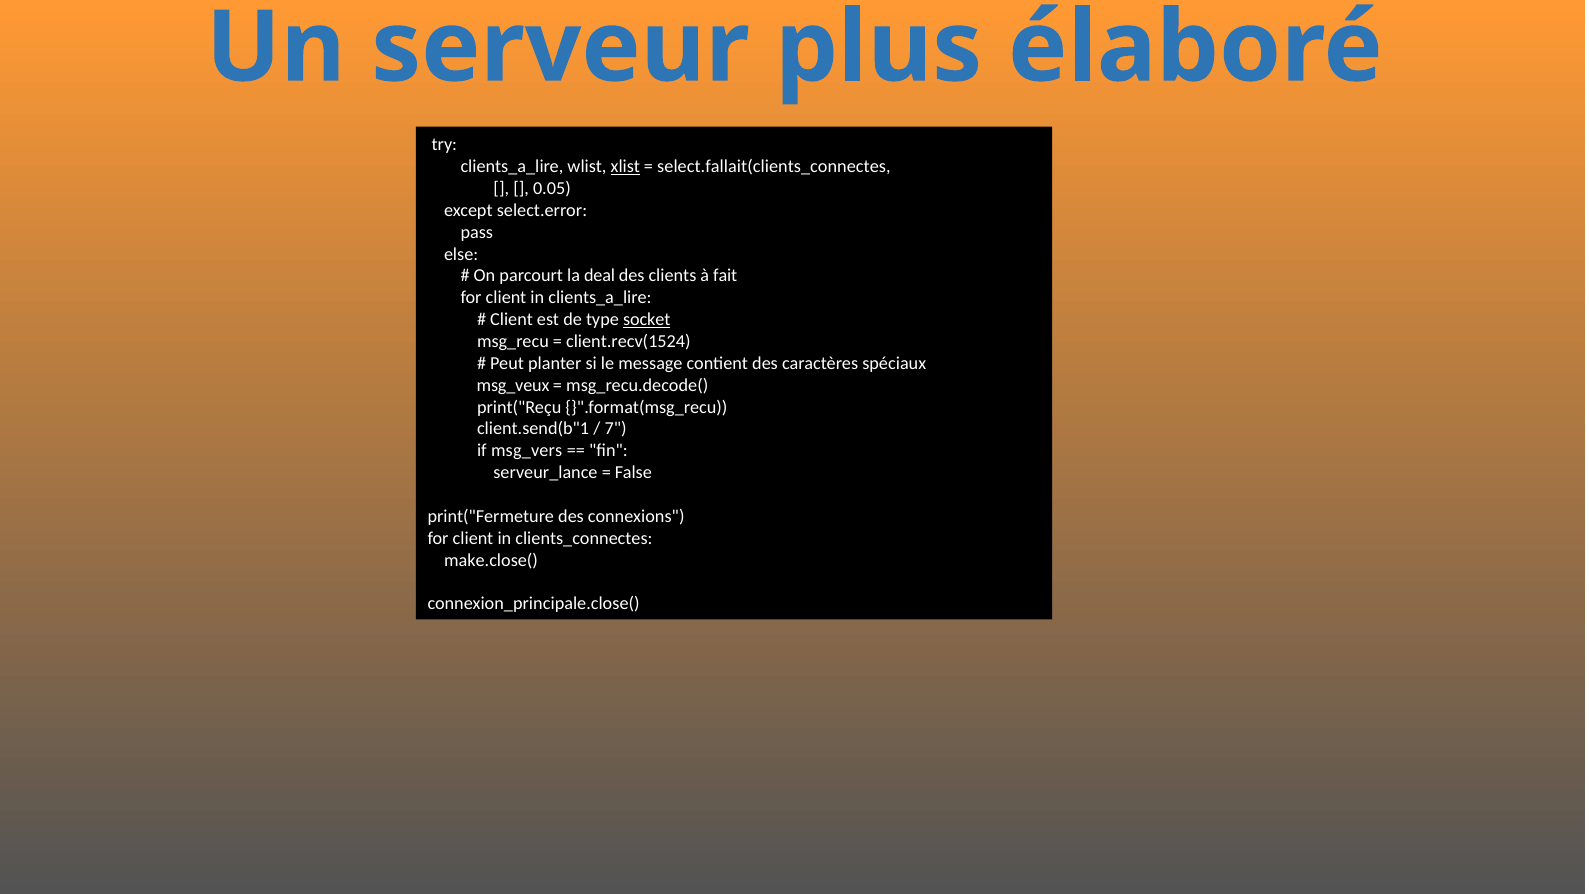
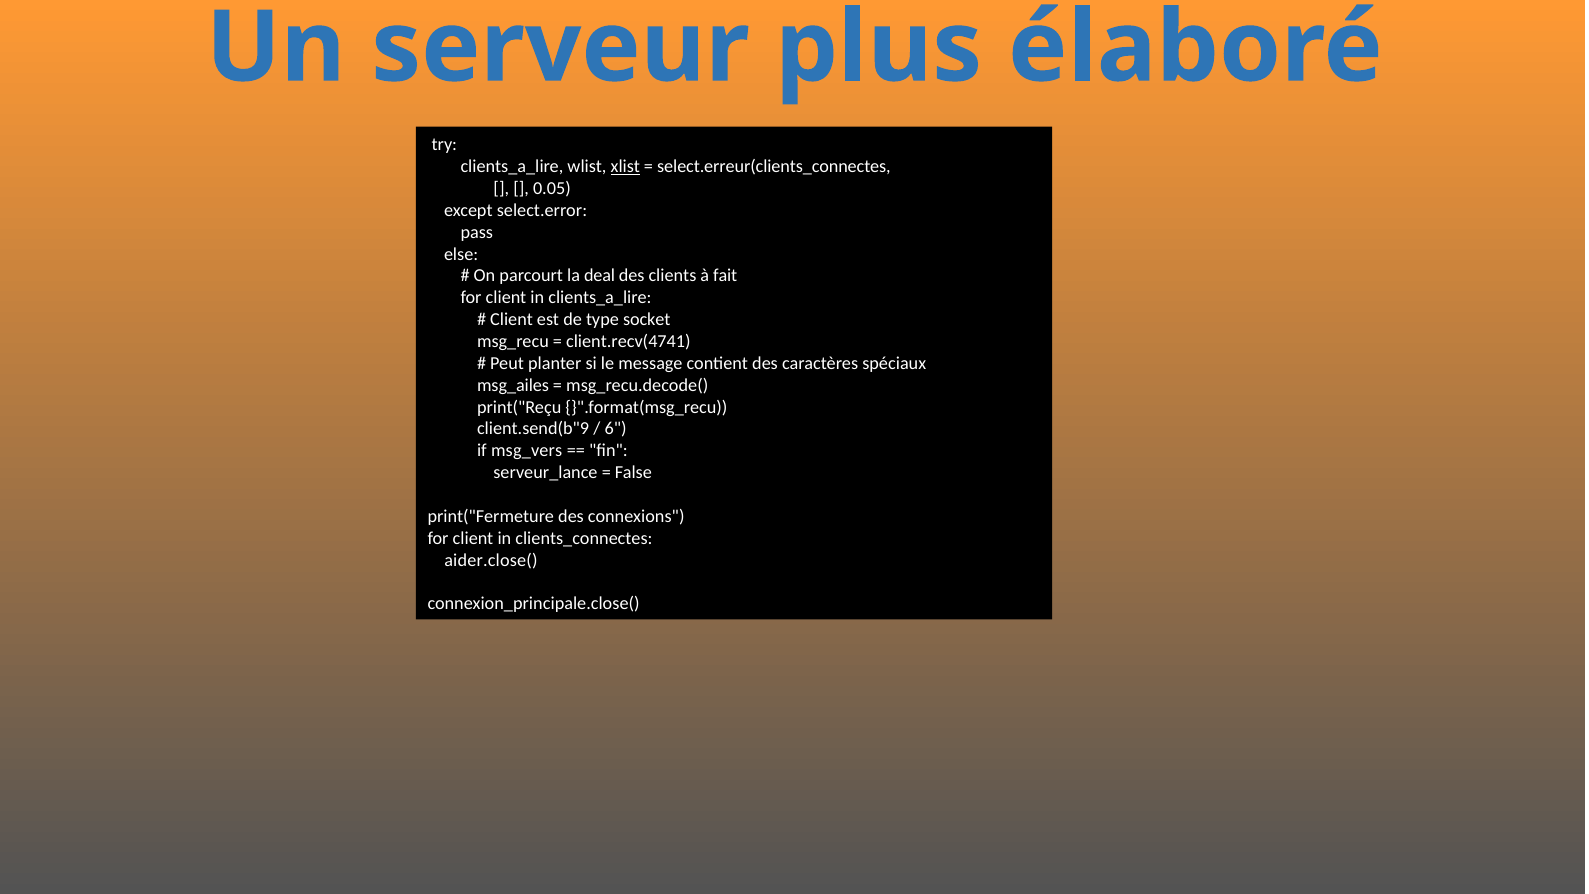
select.fallait(clients_connectes: select.fallait(clients_connectes -> select.erreur(clients_connectes
socket underline: present -> none
client.recv(1524: client.recv(1524 -> client.recv(4741
msg_veux: msg_veux -> msg_ailes
client.send(b"1: client.send(b"1 -> client.send(b"9
7: 7 -> 6
make.close(: make.close( -> aider.close(
